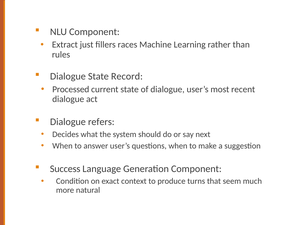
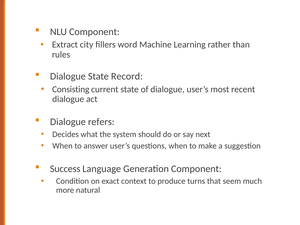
just: just -> city
races: races -> word
Processed: Processed -> Consisting
